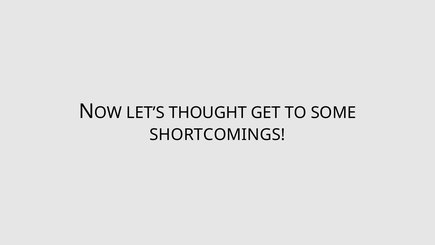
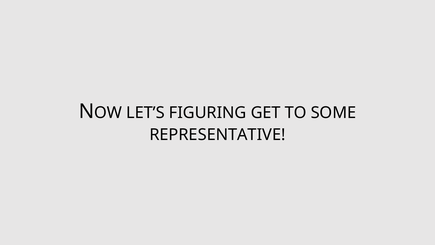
THOUGHT: THOUGHT -> FIGURING
SHORTCOMINGS: SHORTCOMINGS -> REPRESENTATIVE
